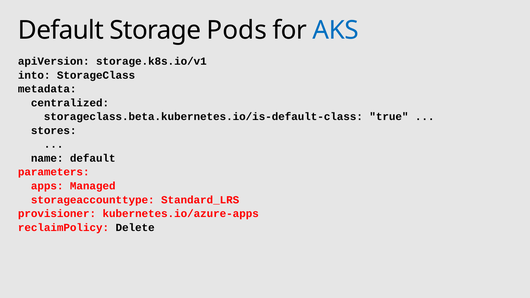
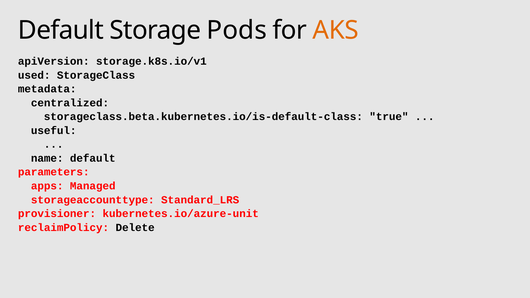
AKS colour: blue -> orange
into: into -> used
stores: stores -> useful
kubernetes.io/azure-apps: kubernetes.io/azure-apps -> kubernetes.io/azure-unit
